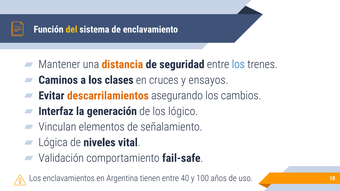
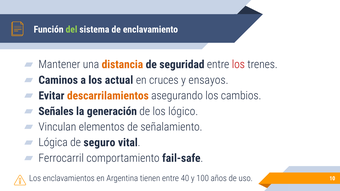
del colour: yellow -> light green
los at (238, 65) colour: blue -> red
clases: clases -> actual
Interfaz: Interfaz -> Señales
niveles: niveles -> seguro
Validación: Validación -> Ferrocarril
